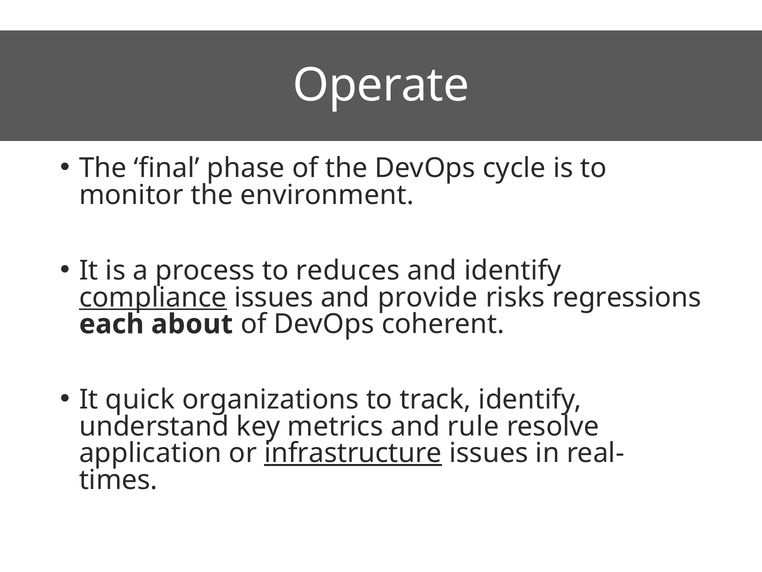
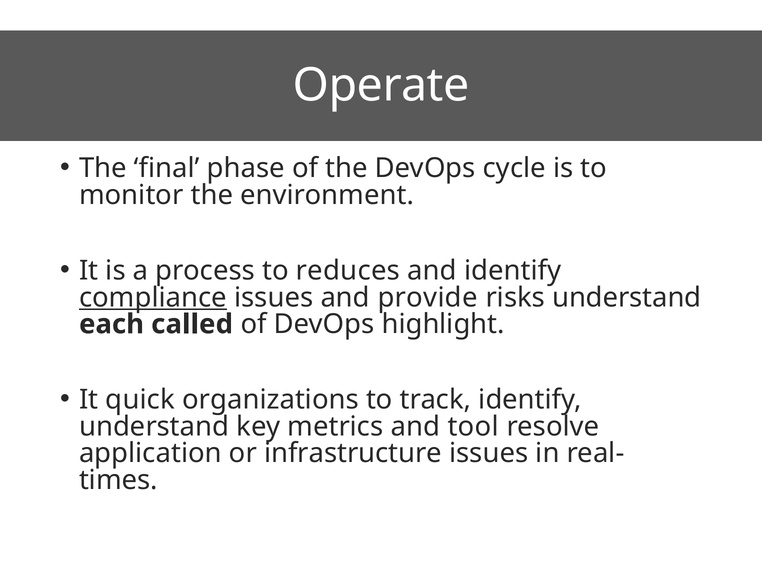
risks regressions: regressions -> understand
about: about -> called
coherent: coherent -> highlight
rule: rule -> tool
infrastructure underline: present -> none
